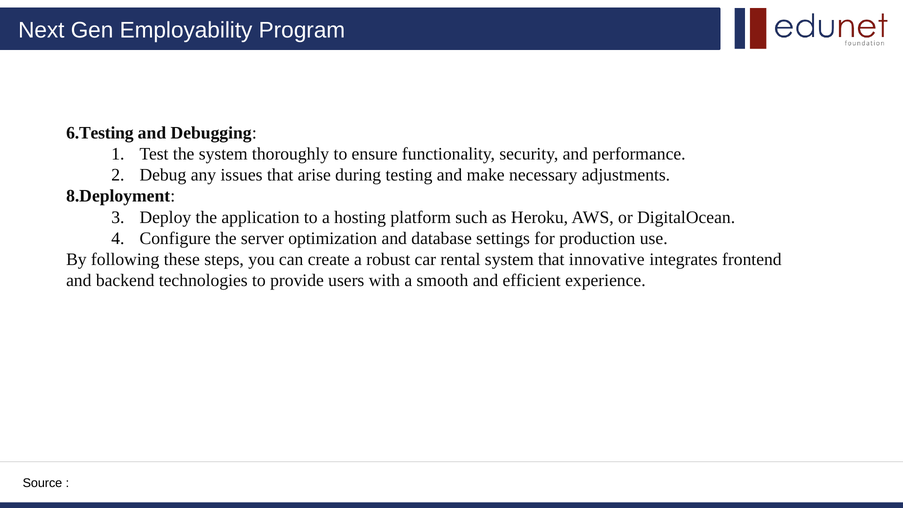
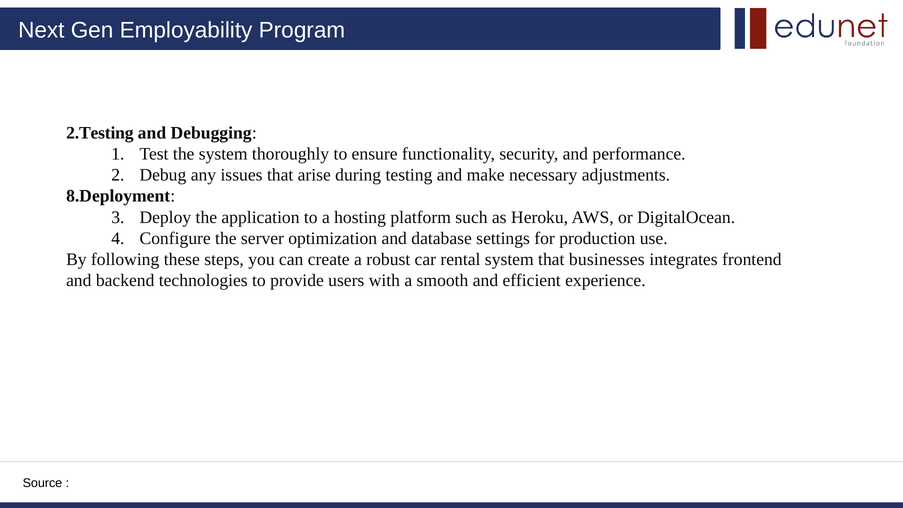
6.Testing: 6.Testing -> 2.Testing
innovative: innovative -> businesses
